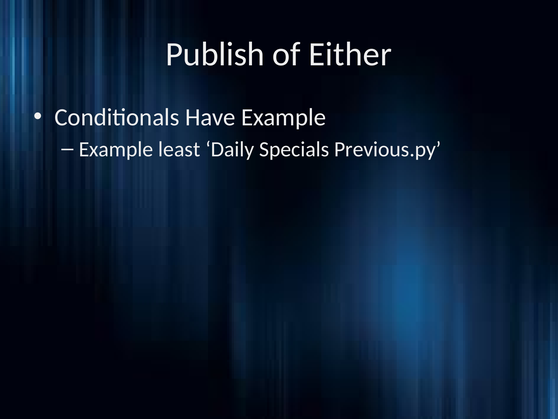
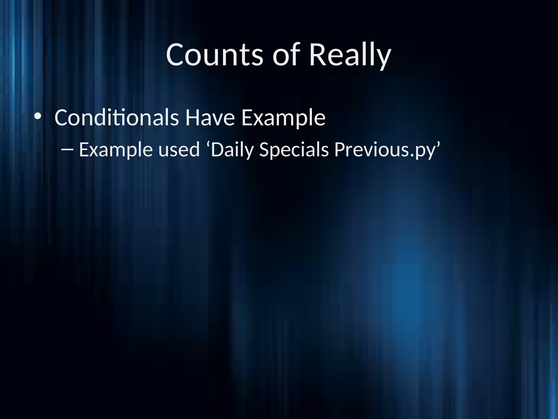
Publish: Publish -> Counts
Either: Either -> Really
least: least -> used
